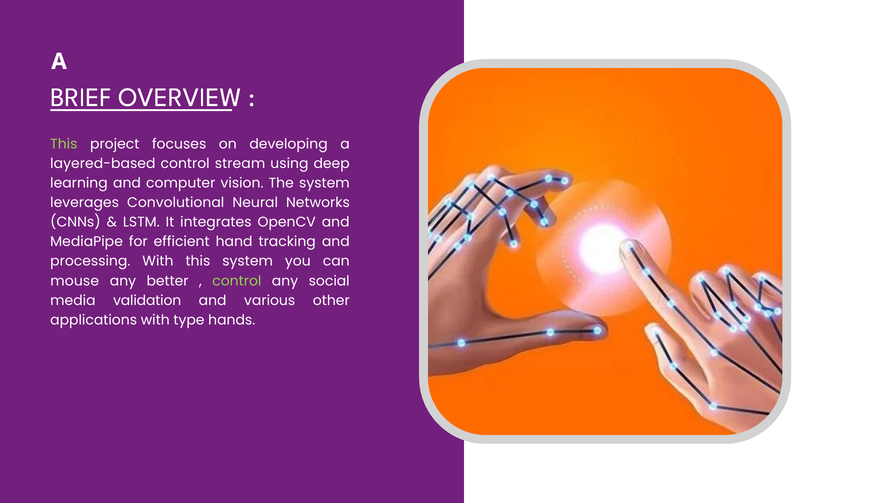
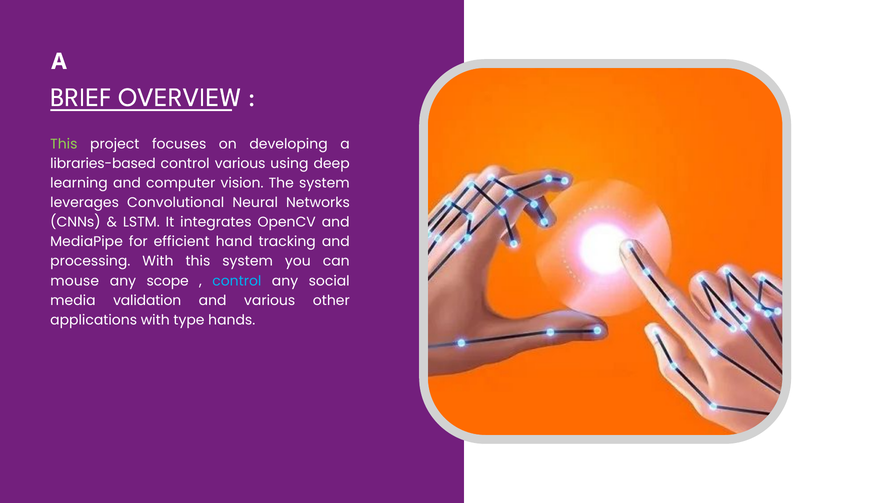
layered-based: layered-based -> libraries-based
control stream: stream -> various
better: better -> scope
control at (237, 281) colour: light green -> light blue
